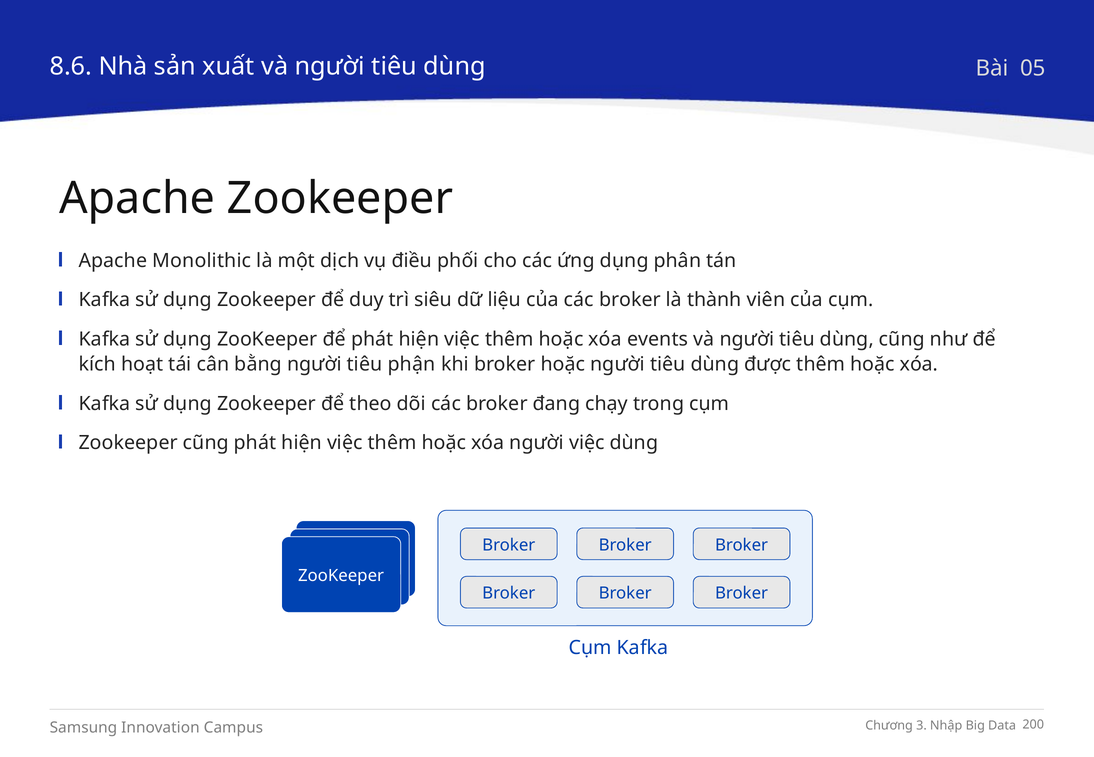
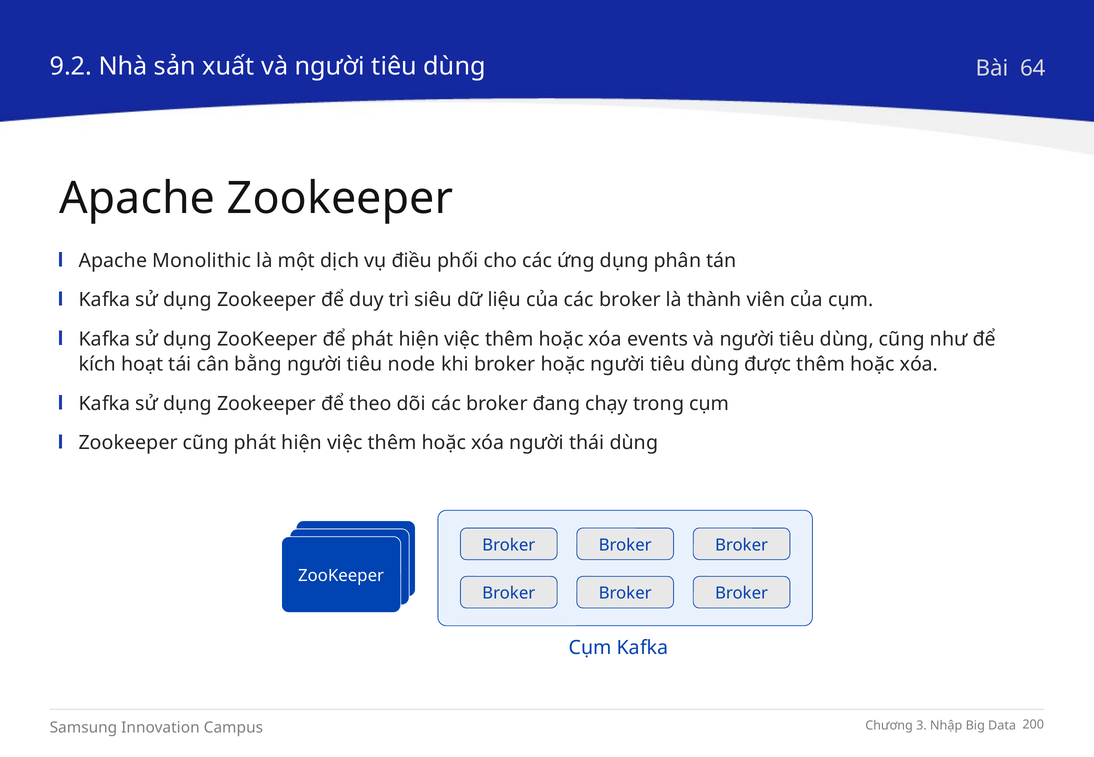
8.6: 8.6 -> 9.2
05: 05 -> 64
phận: phận -> node
người việc: việc -> thái
